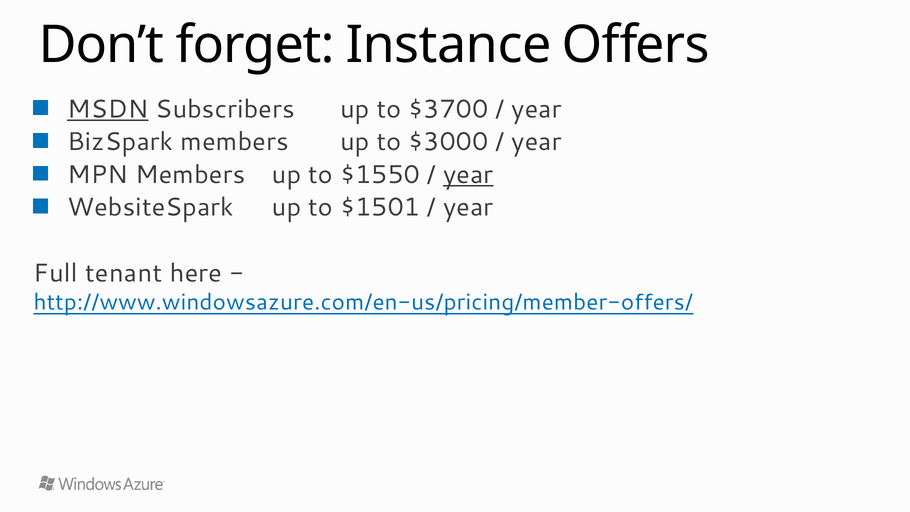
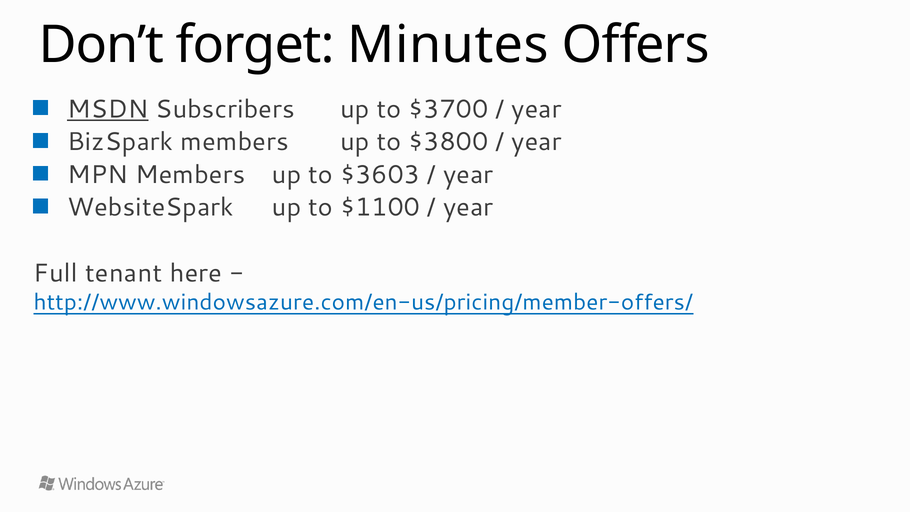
Instance: Instance -> Minutes
$3000: $3000 -> $3800
$1550: $1550 -> $3603
year at (468, 175) underline: present -> none
$1501: $1501 -> $1100
